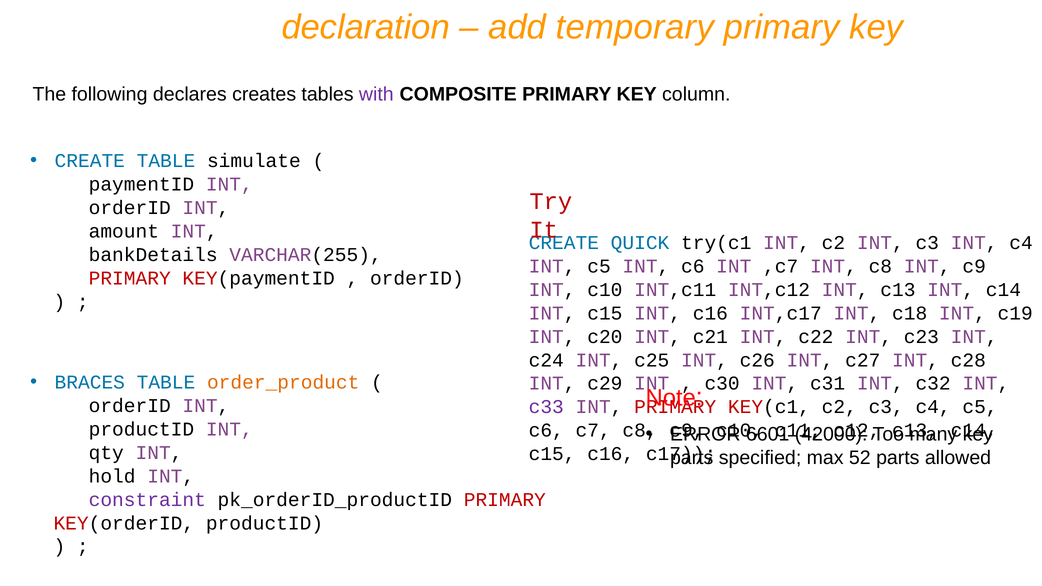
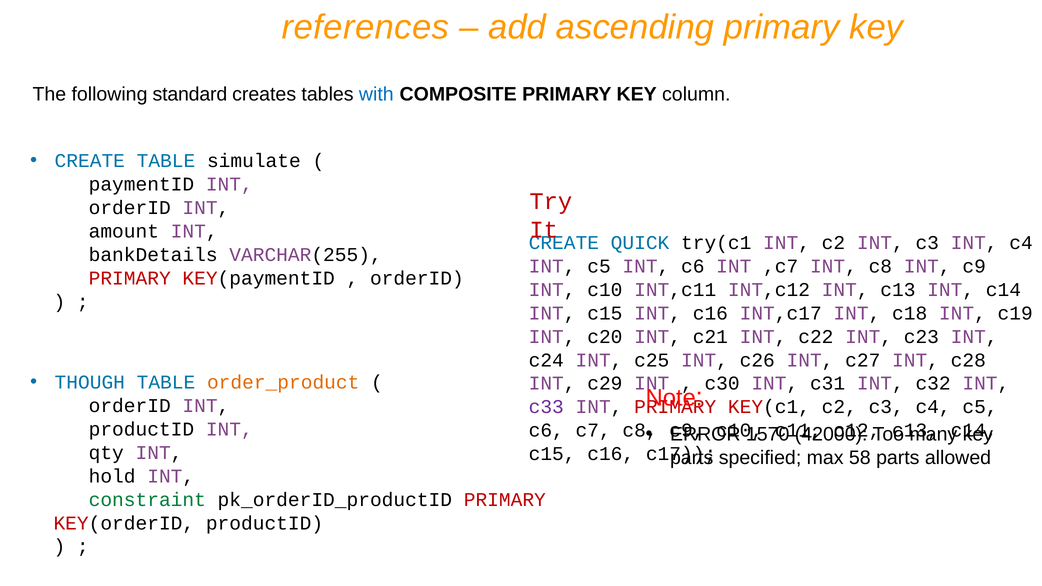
declaration: declaration -> references
temporary: temporary -> ascending
declares: declares -> standard
with colour: purple -> blue
BRACES: BRACES -> THOUGH
6601: 6601 -> 1570
52: 52 -> 58
constraint colour: purple -> green
